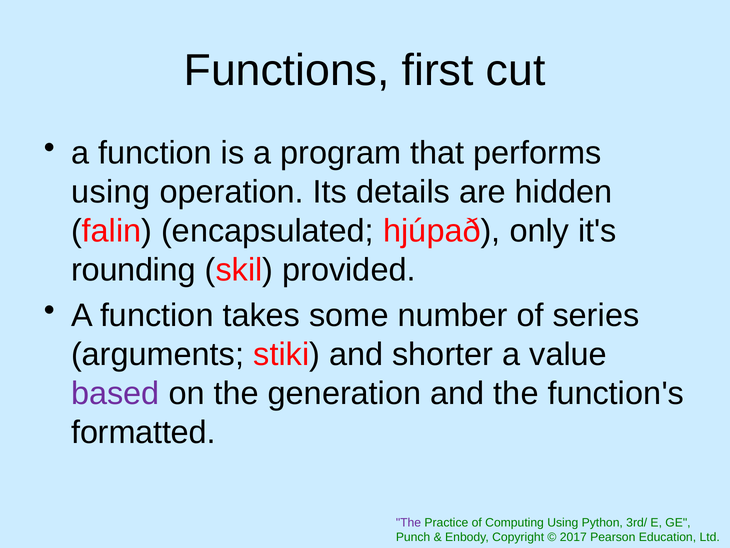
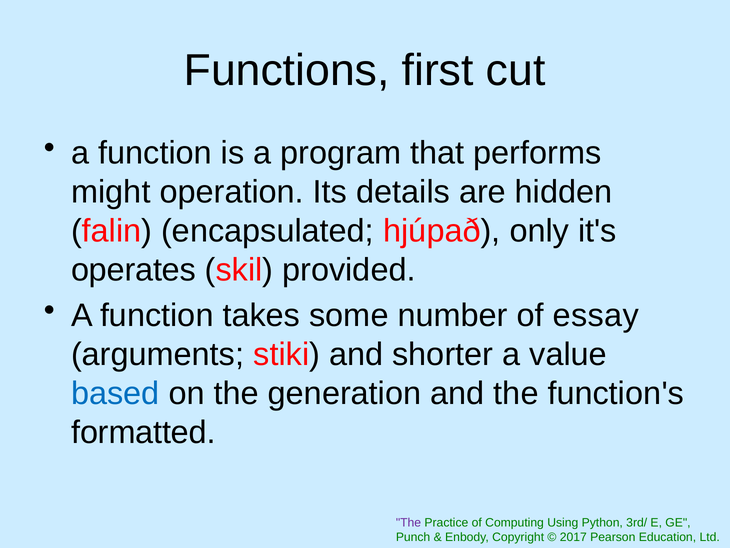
using at (111, 192): using -> might
rounding: rounding -> operates
series: series -> essay
based colour: purple -> blue
